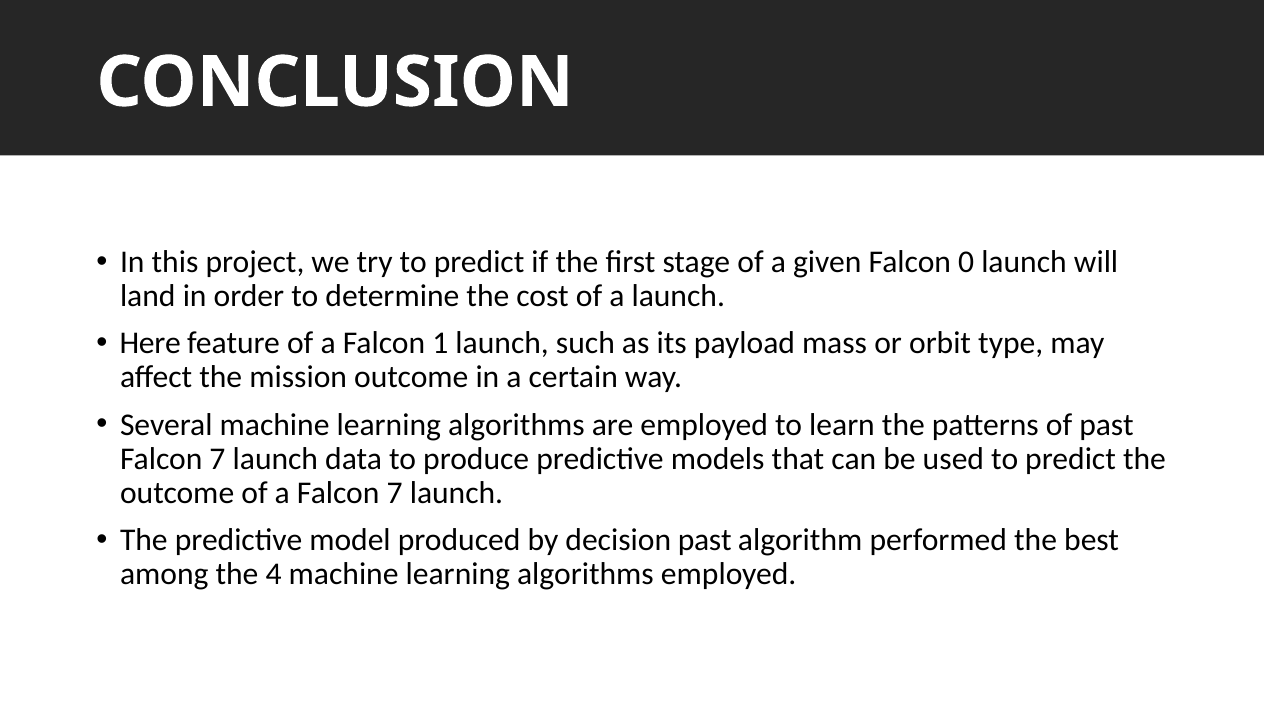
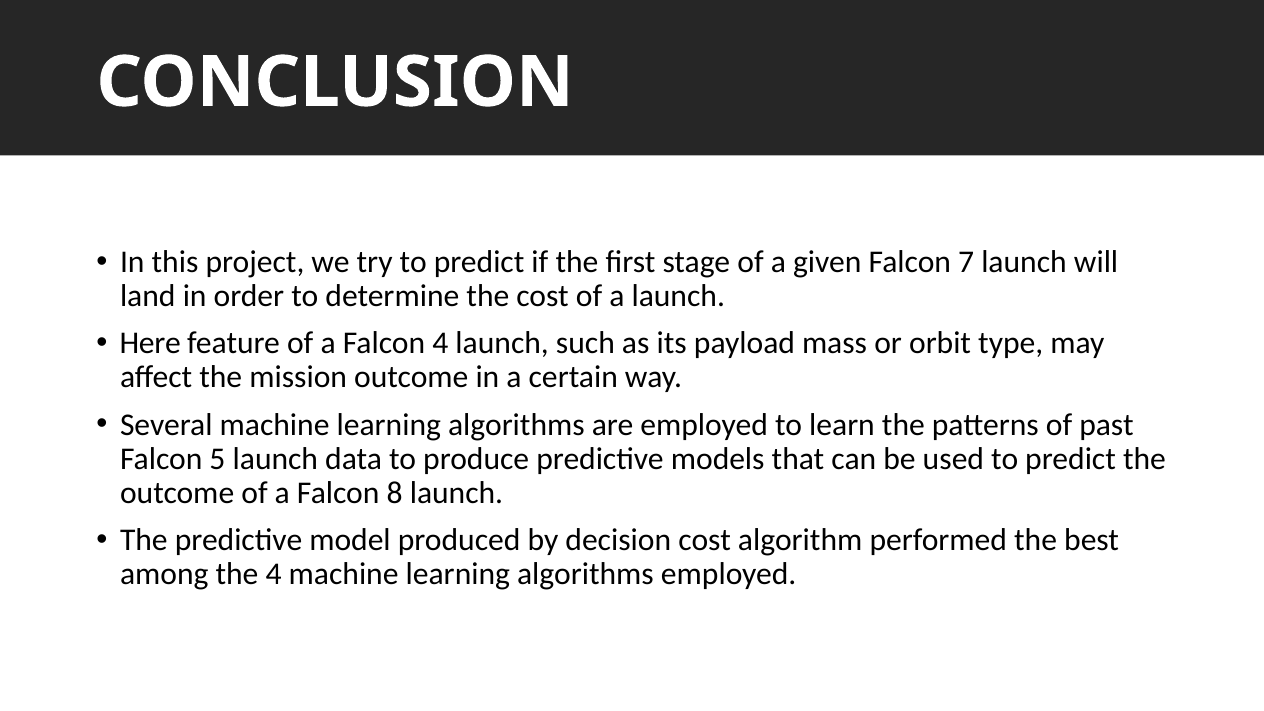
0: 0 -> 7
Falcon 1: 1 -> 4
7 at (217, 459): 7 -> 5
a Falcon 7: 7 -> 8
decision past: past -> cost
